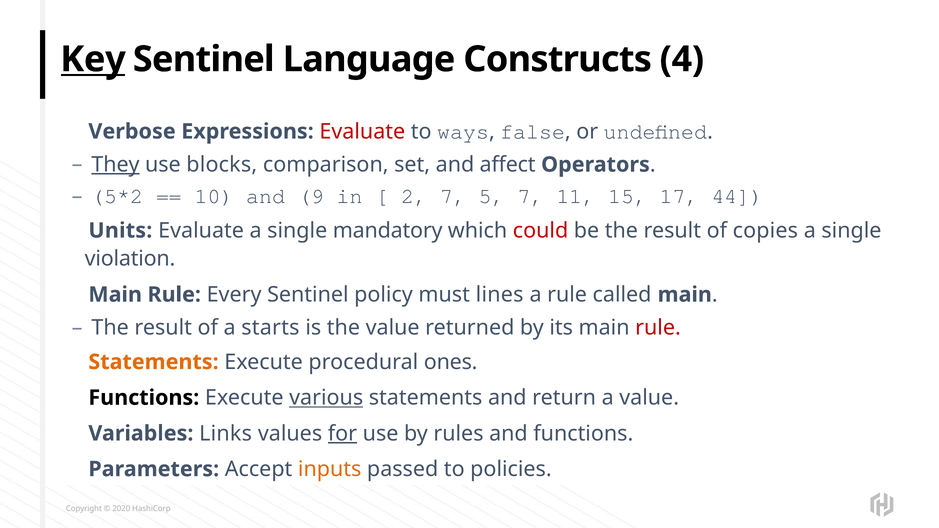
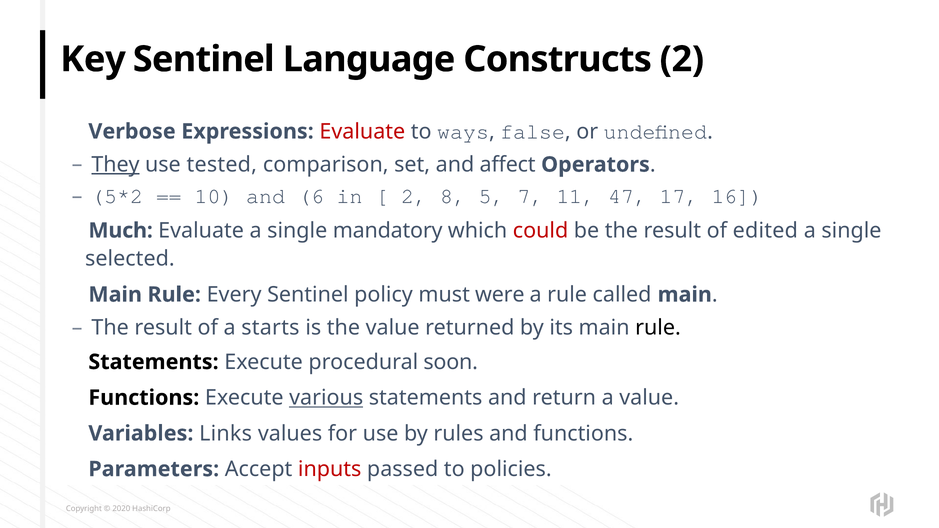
Key underline: present -> none
Constructs 4: 4 -> 2
blocks: blocks -> tested
9: 9 -> 6
2 7: 7 -> 8
15: 15 -> 47
44: 44 -> 16
Units: Units -> Much
copies: copies -> edited
violation: violation -> selected
lines: lines -> were
rule at (658, 328) colour: red -> black
Statements at (154, 362) colour: orange -> black
ones: ones -> soon
for underline: present -> none
inputs colour: orange -> red
